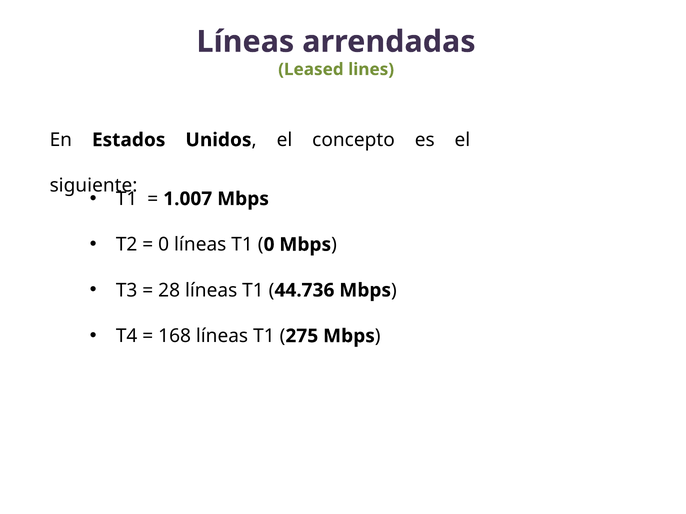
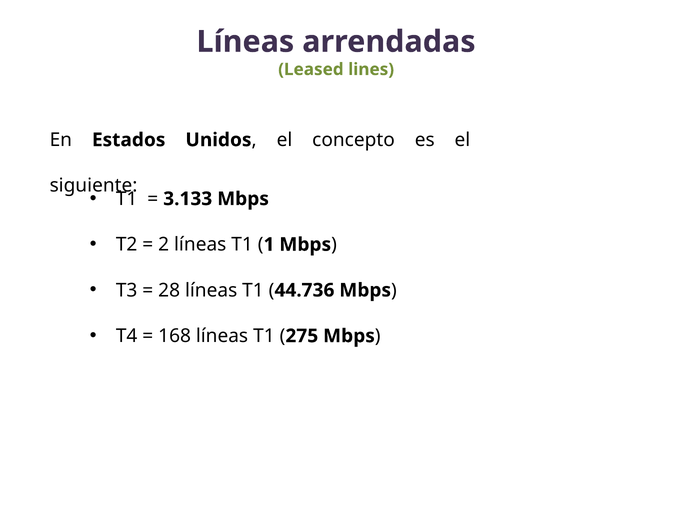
1.007: 1.007 -> 3.133
0 at (164, 245): 0 -> 2
0 at (269, 245): 0 -> 1
